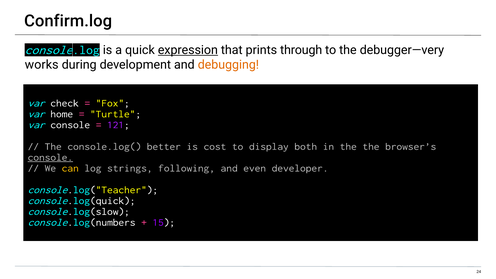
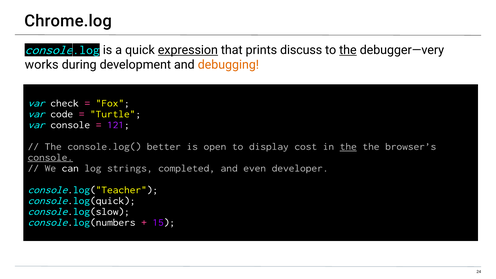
Confirm.log: Confirm.log -> Chrome.log
through: through -> discuss
the at (348, 50) underline: none -> present
home: home -> code
cost: cost -> open
both: both -> cost
the at (348, 146) underline: none -> present
can colour: yellow -> white
following: following -> completed
